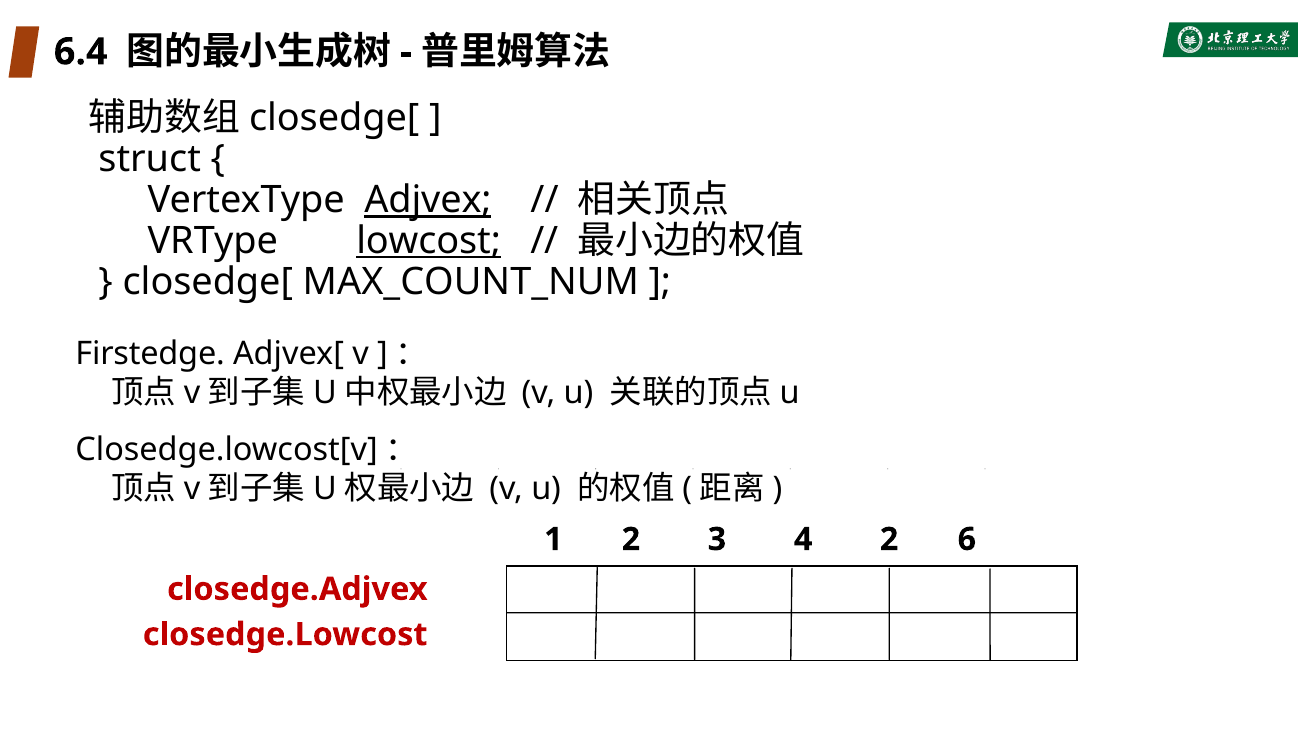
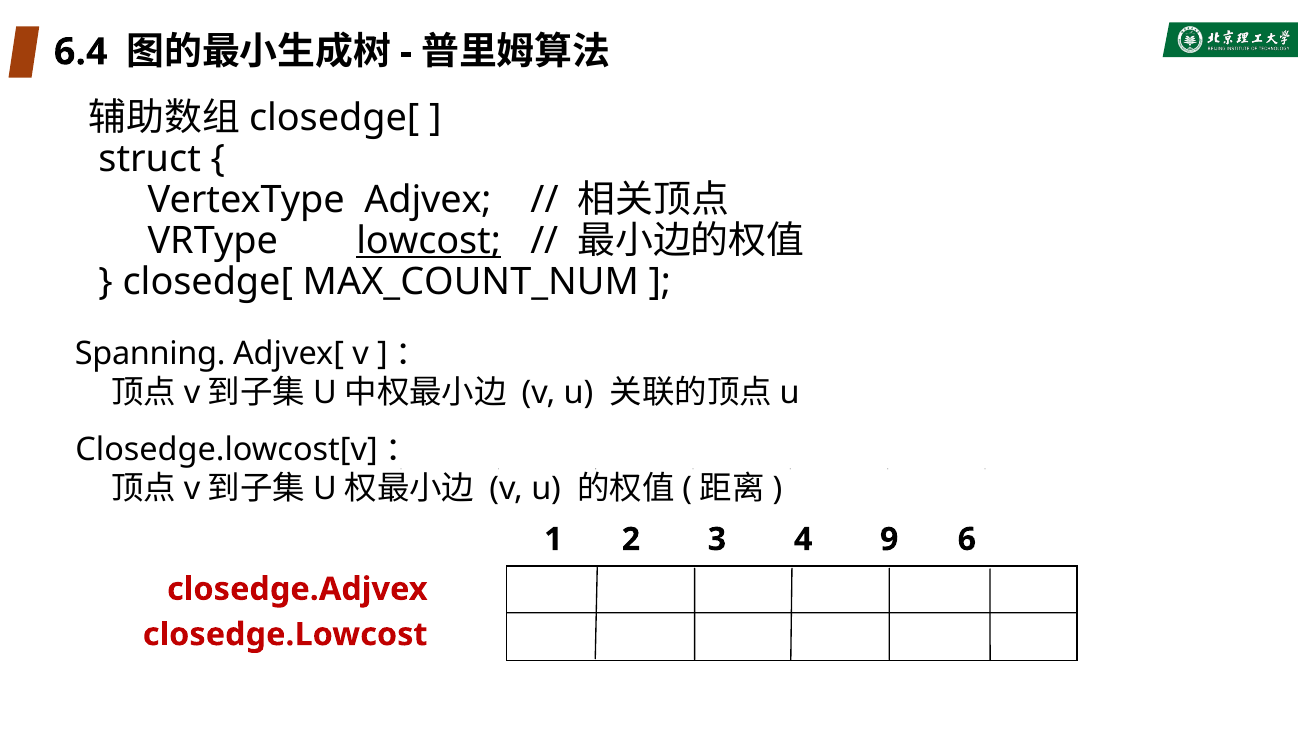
Adjvex underline: present -> none
Firstedge: Firstedge -> Spanning
4 2: 2 -> 9
